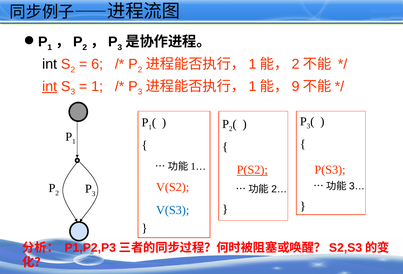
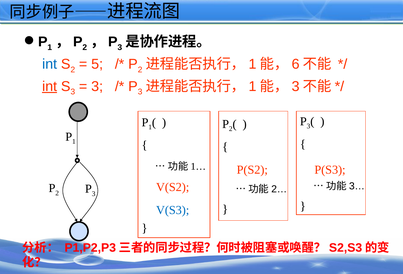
int at (50, 64) colour: black -> blue
6: 6 -> 5
2 at (296, 64): 2 -> 6
1 at (97, 86): 1 -> 3
9 at (296, 86): 9 -> 3
P(S2 underline: present -> none
